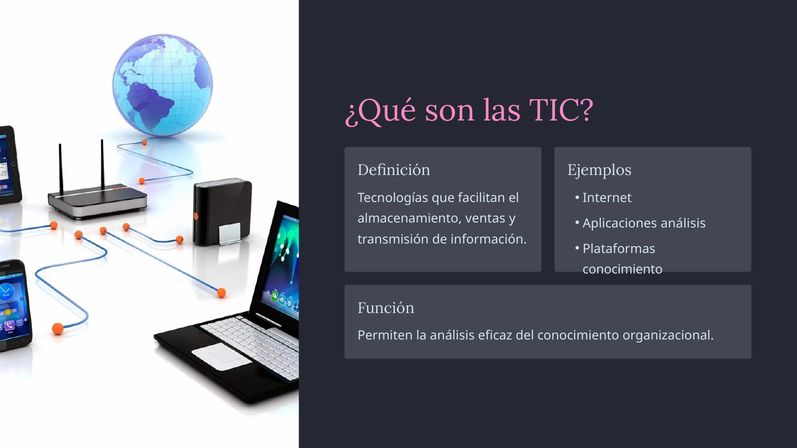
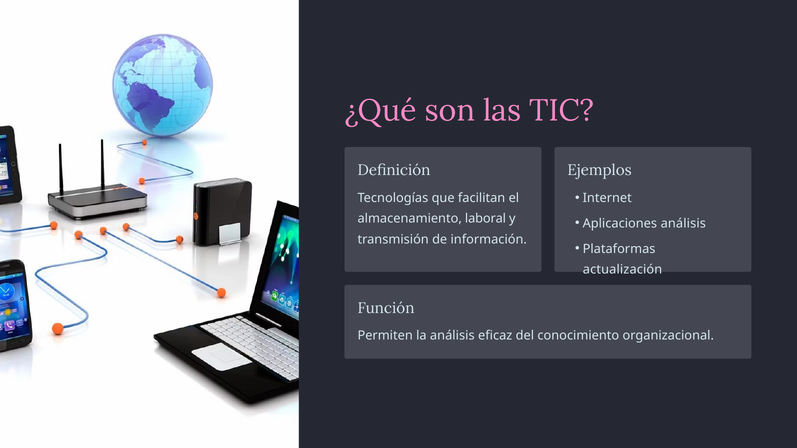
ventas: ventas -> laboral
conocimiento at (623, 270): conocimiento -> actualización
